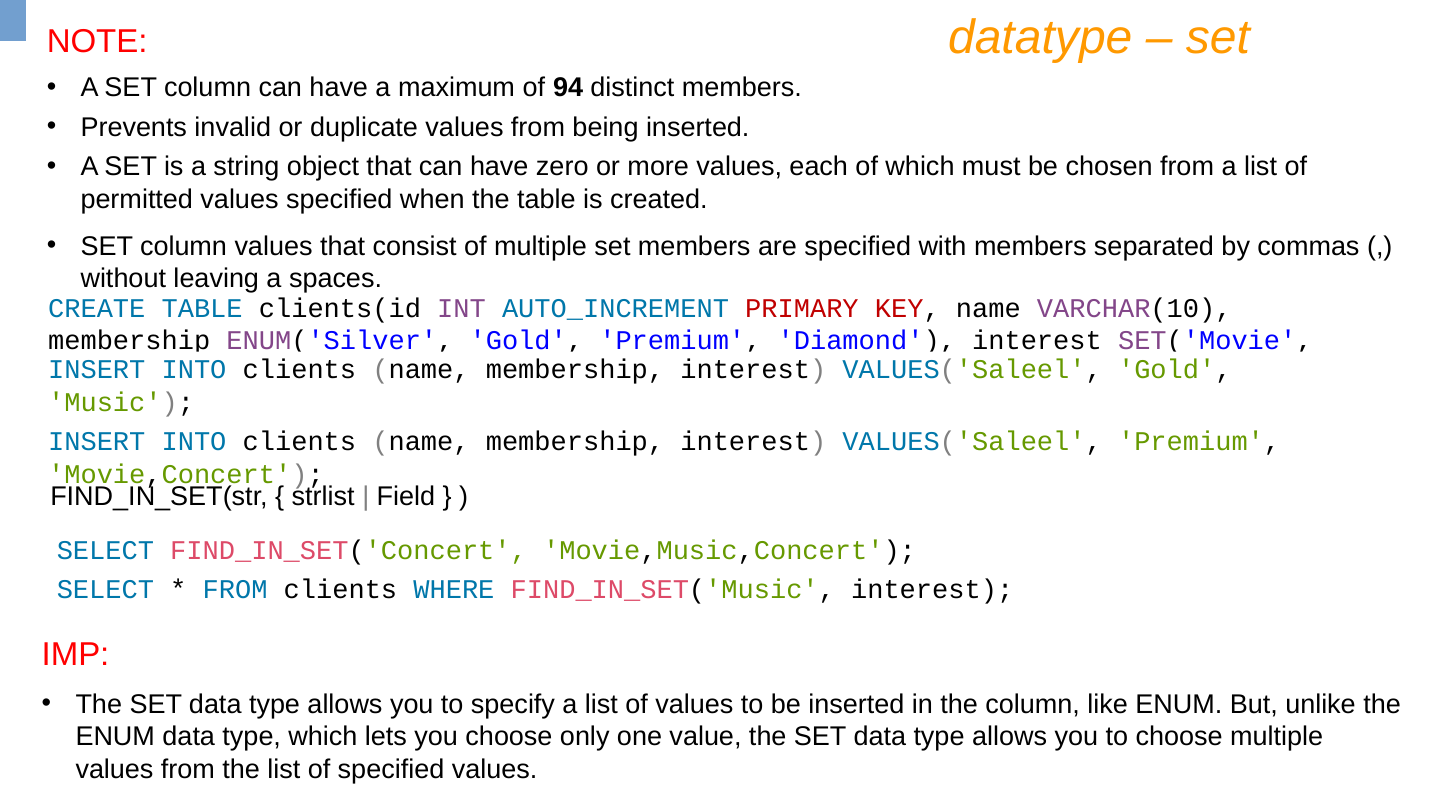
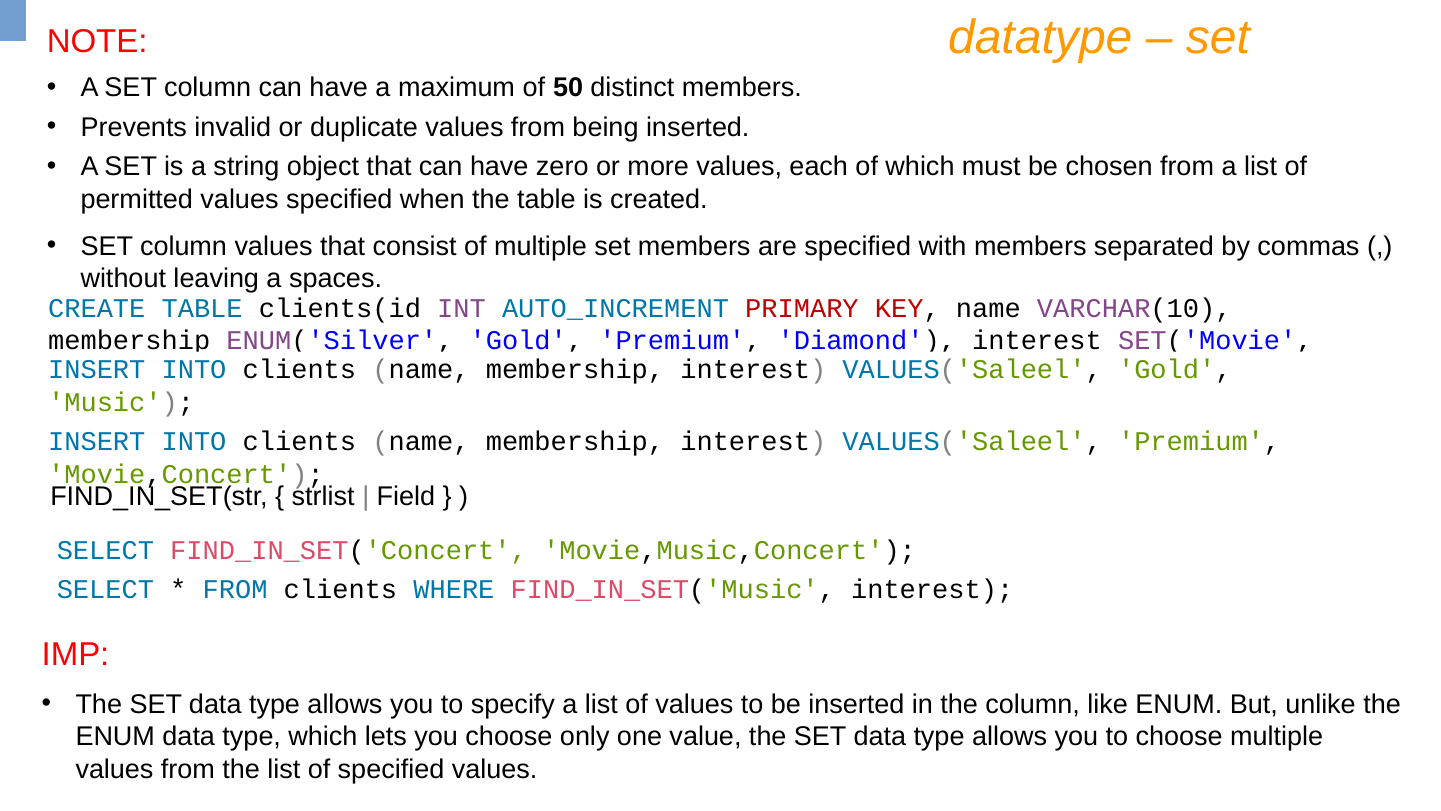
94: 94 -> 50
